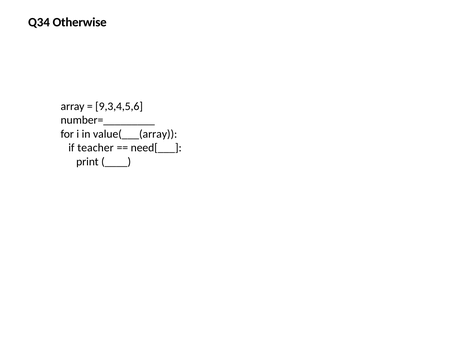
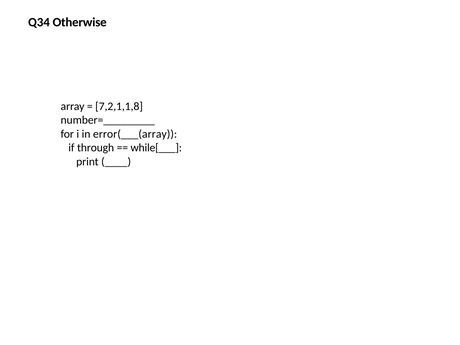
9,3,4,5,6: 9,3,4,5,6 -> 7,2,1,1,8
value(___(array: value(___(array -> error(___(array
teacher: teacher -> through
need[___: need[___ -> while[___
